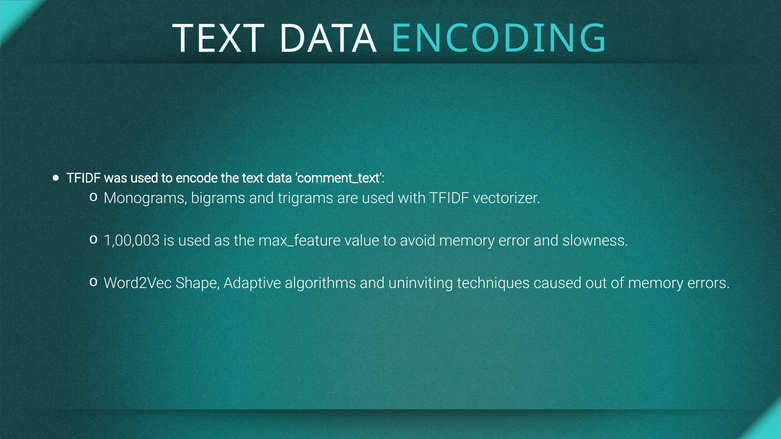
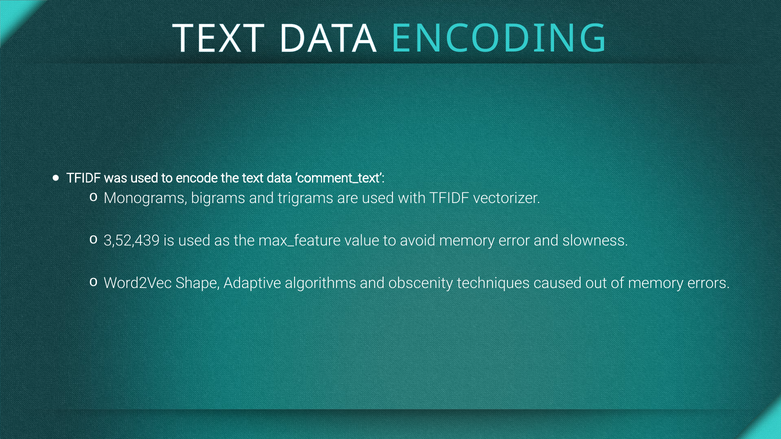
1,00,003: 1,00,003 -> 3,52,439
uninviting: uninviting -> obscenity
